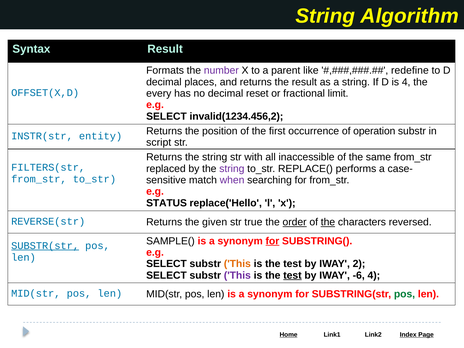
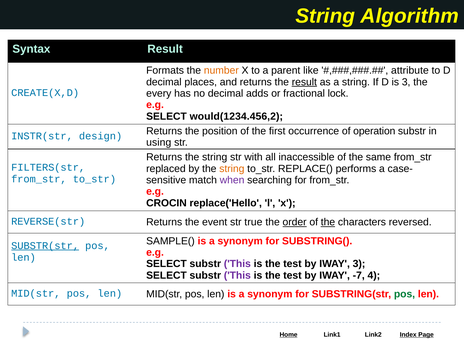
number colour: purple -> orange
redefine: redefine -> attribute
result at (304, 82) underline: none -> present
is 4: 4 -> 3
reset: reset -> adds
limit: limit -> lock
OFFSET(X,D: OFFSET(X,D -> CREATE(X,D
invalid(1234.456,2: invalid(1234.456,2 -> would(1234.456,2
entity: entity -> design
script: script -> using
string at (232, 169) colour: purple -> orange
STATUS: STATUS -> CROCIN
given: given -> event
for at (272, 241) underline: present -> none
This at (237, 264) colour: orange -> purple
IWAY 2: 2 -> 3
test at (292, 275) underline: present -> none
-6: -6 -> -7
